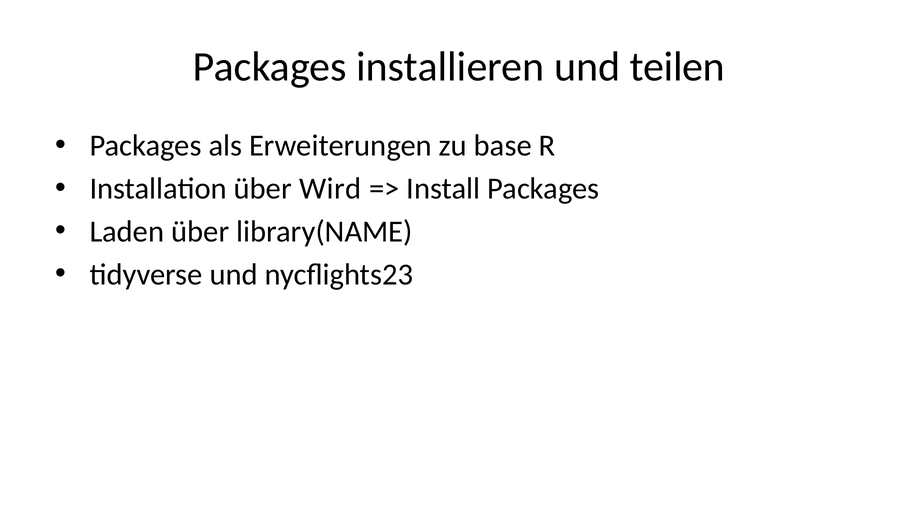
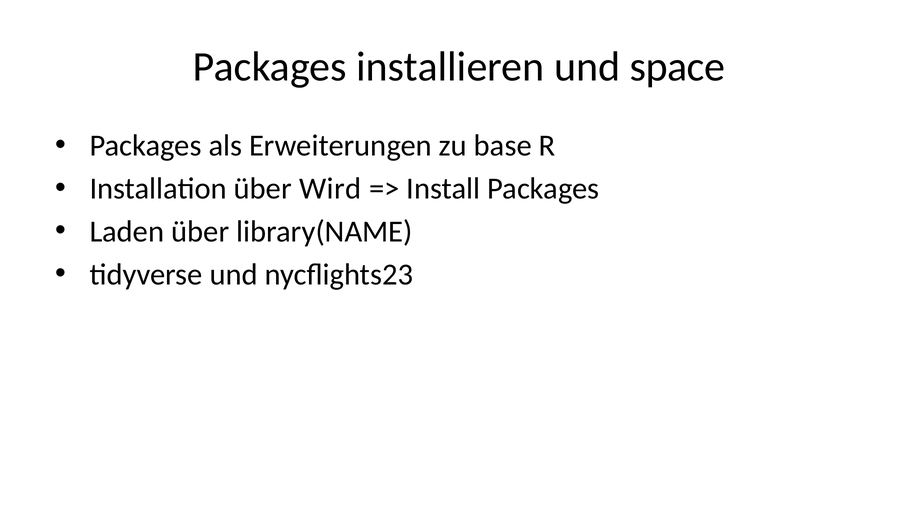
teilen: teilen -> space
